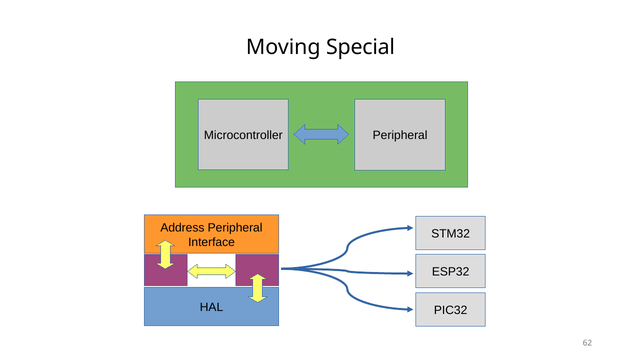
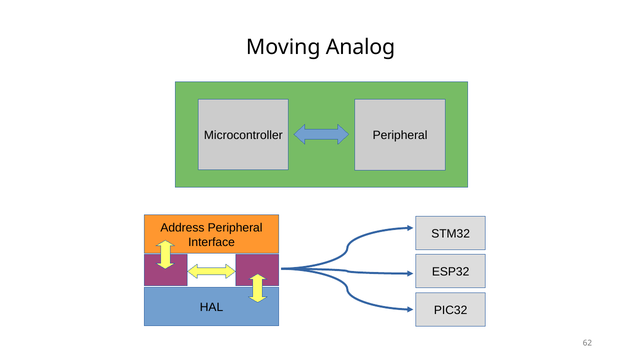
Special: Special -> Analog
